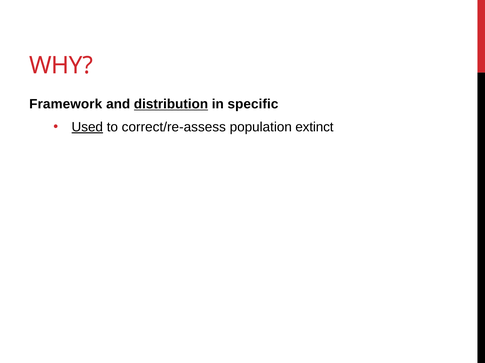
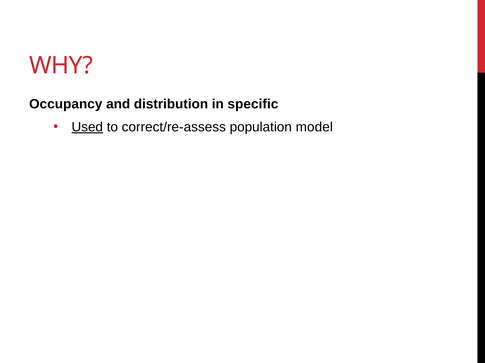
Framework: Framework -> Occupancy
distribution underline: present -> none
extinct: extinct -> model
